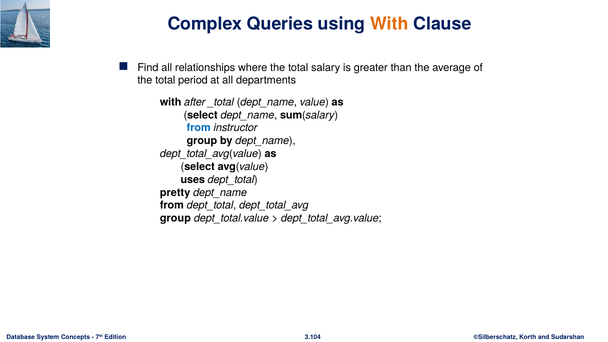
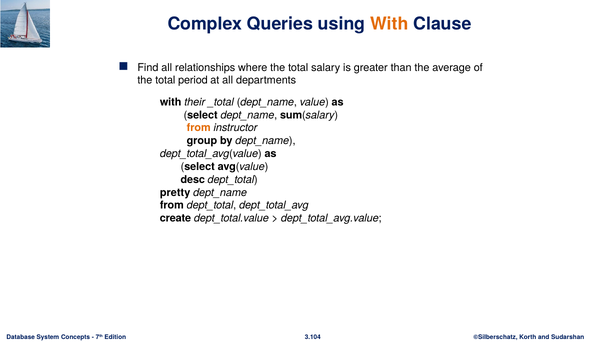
after: after -> their
from at (199, 128) colour: blue -> orange
uses: uses -> desc
group at (175, 218): group -> create
